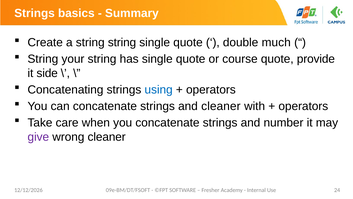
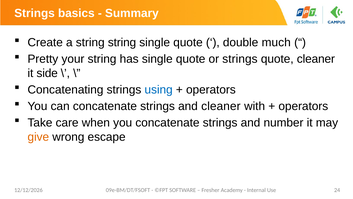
String at (43, 59): String -> Pretty
or course: course -> strings
quote provide: provide -> cleaner
give colour: purple -> orange
wrong cleaner: cleaner -> escape
